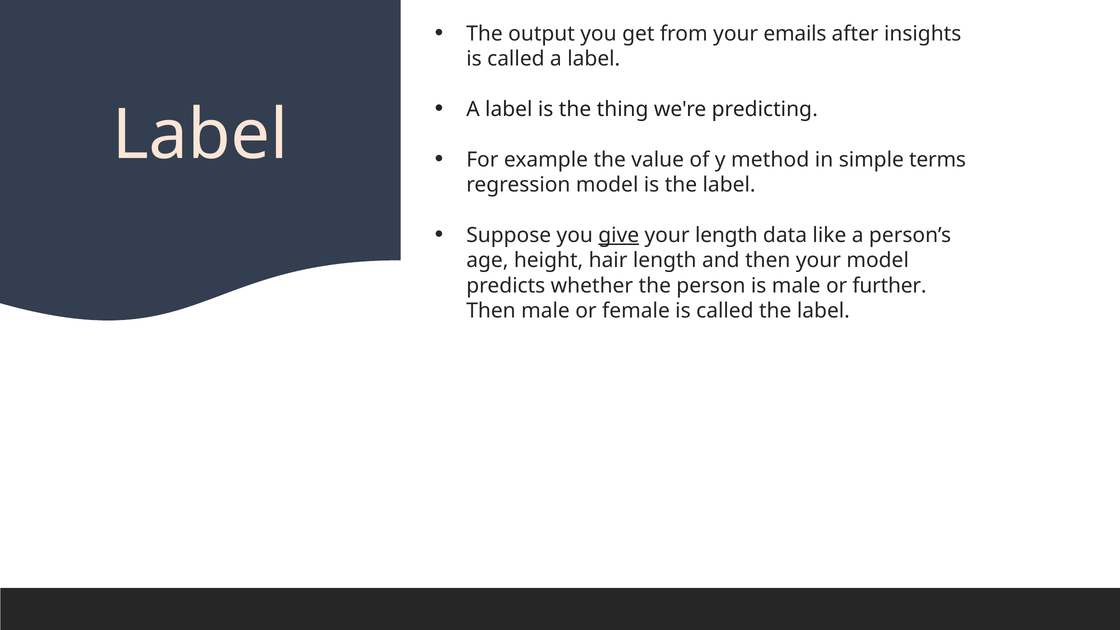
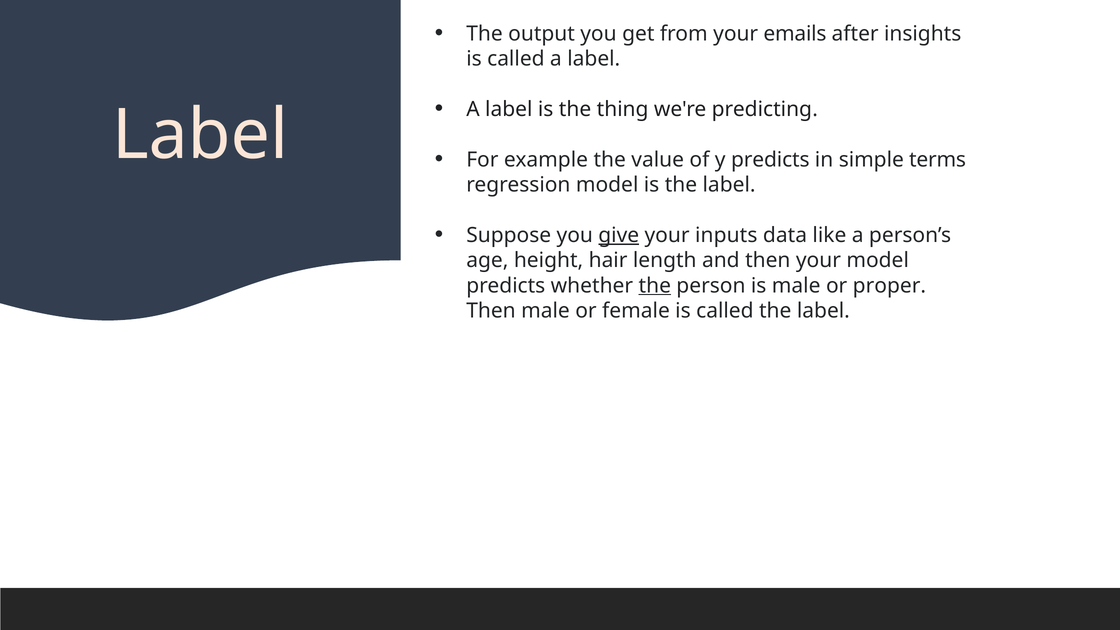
y method: method -> predicts
your length: length -> inputs
the at (655, 286) underline: none -> present
further: further -> proper
